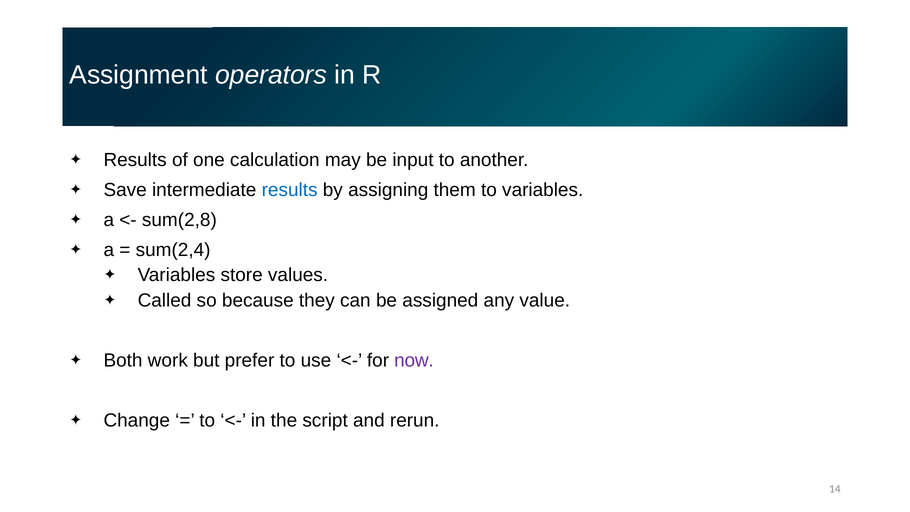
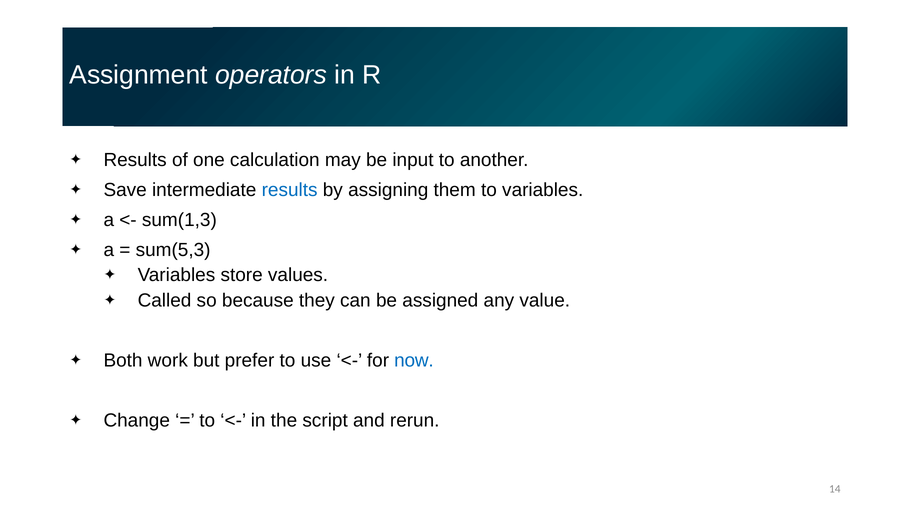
sum(2,8: sum(2,8 -> sum(1,3
sum(2,4: sum(2,4 -> sum(5,3
now colour: purple -> blue
